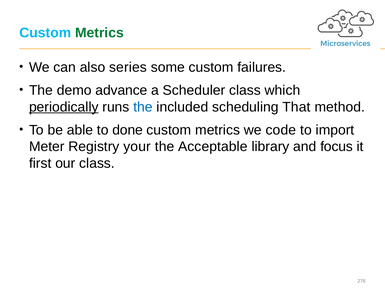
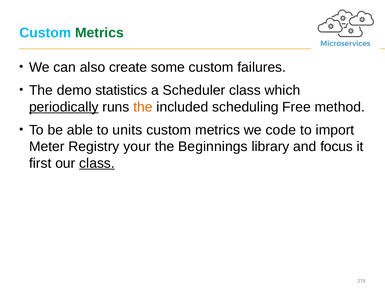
series: series -> create
advance: advance -> statistics
the at (143, 107) colour: blue -> orange
That: That -> Free
done: done -> units
Acceptable: Acceptable -> Beginnings
class at (97, 164) underline: none -> present
